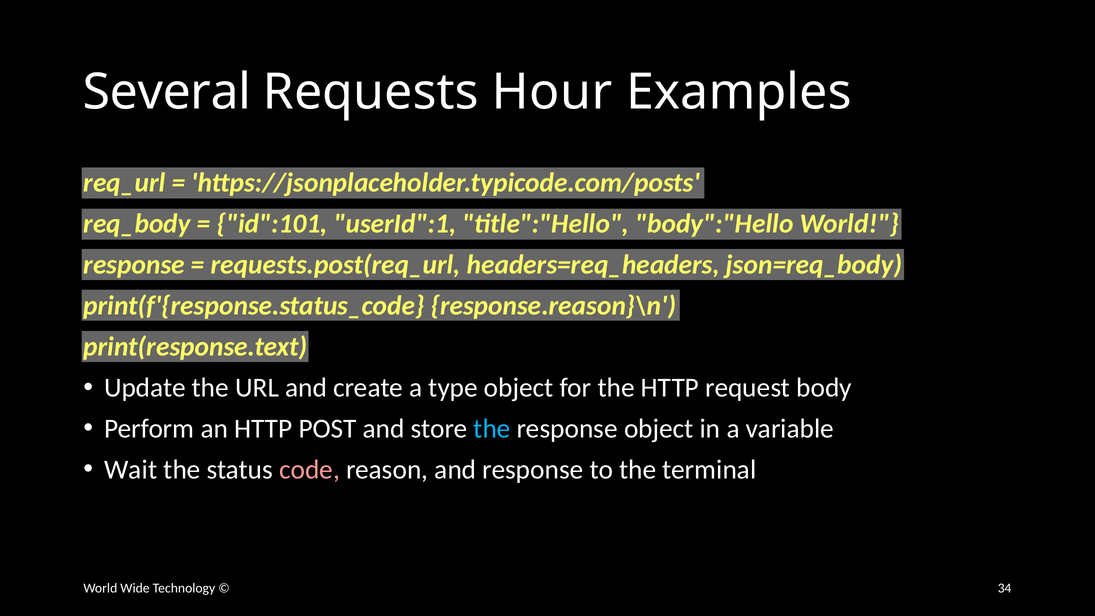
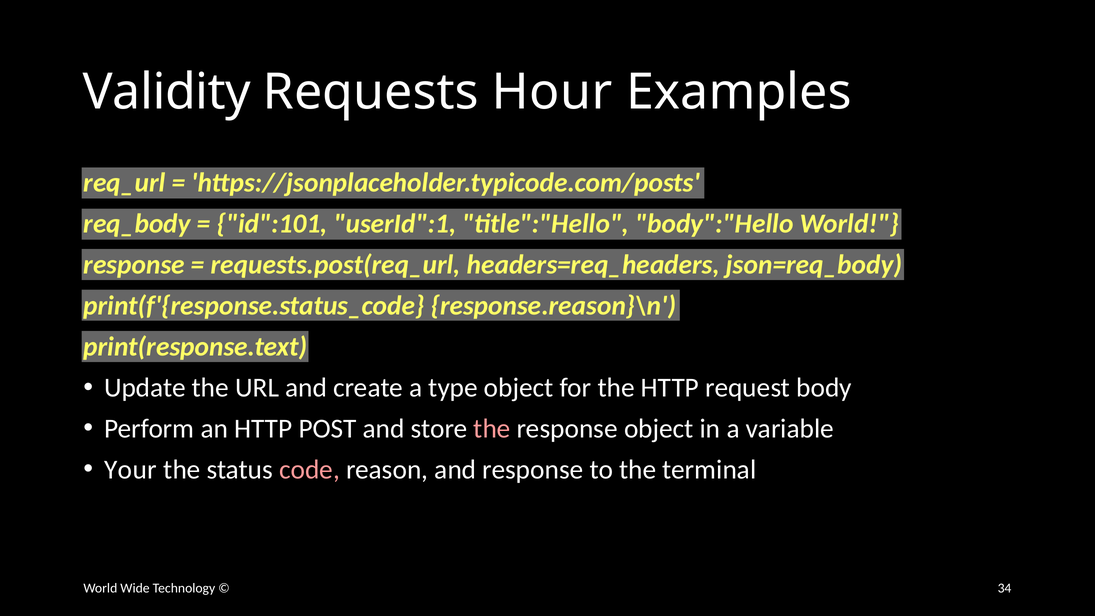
Several: Several -> Validity
the at (492, 428) colour: light blue -> pink
Wait: Wait -> Your
